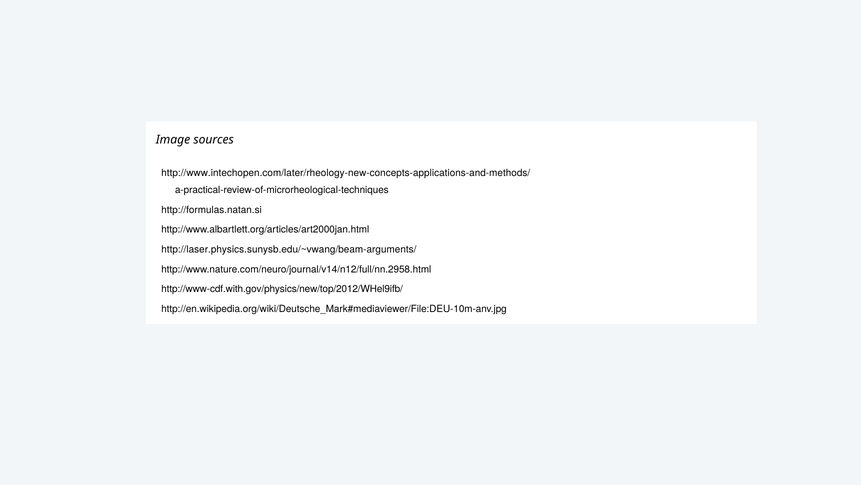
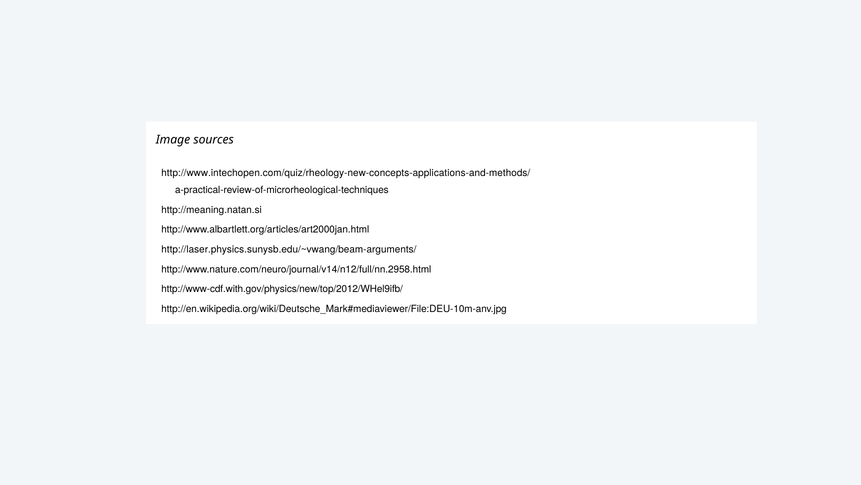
http://www.intechopen.com/later/rheology-new-concepts-applications-and-methods/: http://www.intechopen.com/later/rheology-new-concepts-applications-and-methods/ -> http://www.intechopen.com/quiz/rheology-new-concepts-applications-and-methods/
http://formulas.natan.si: http://formulas.natan.si -> http://meaning.natan.si
